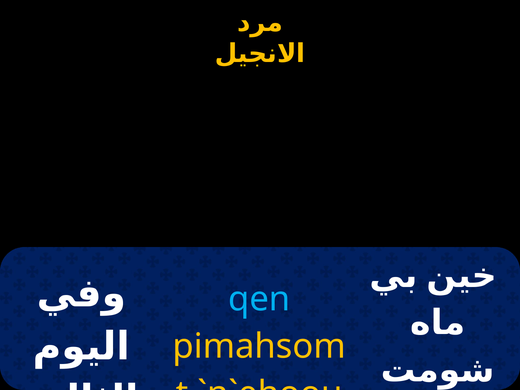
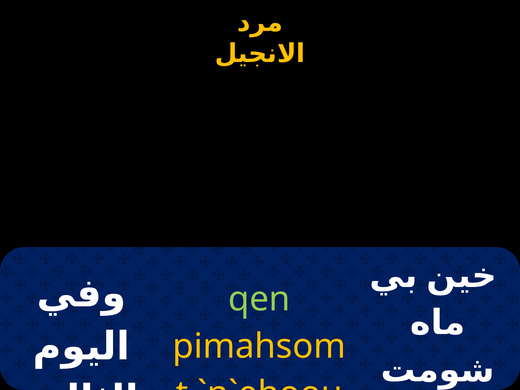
qen colour: light blue -> light green
